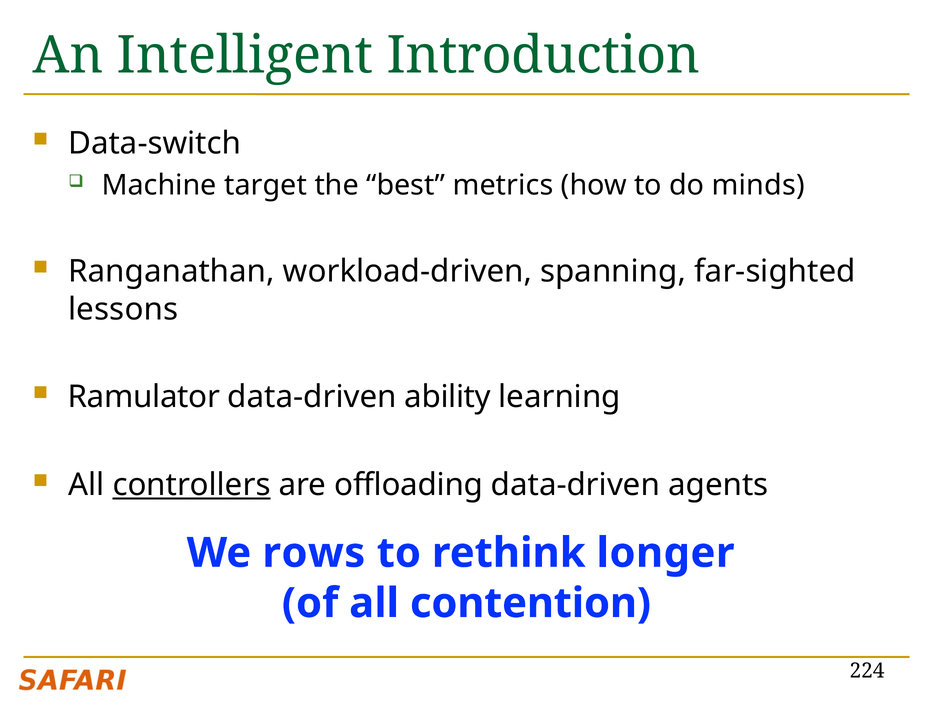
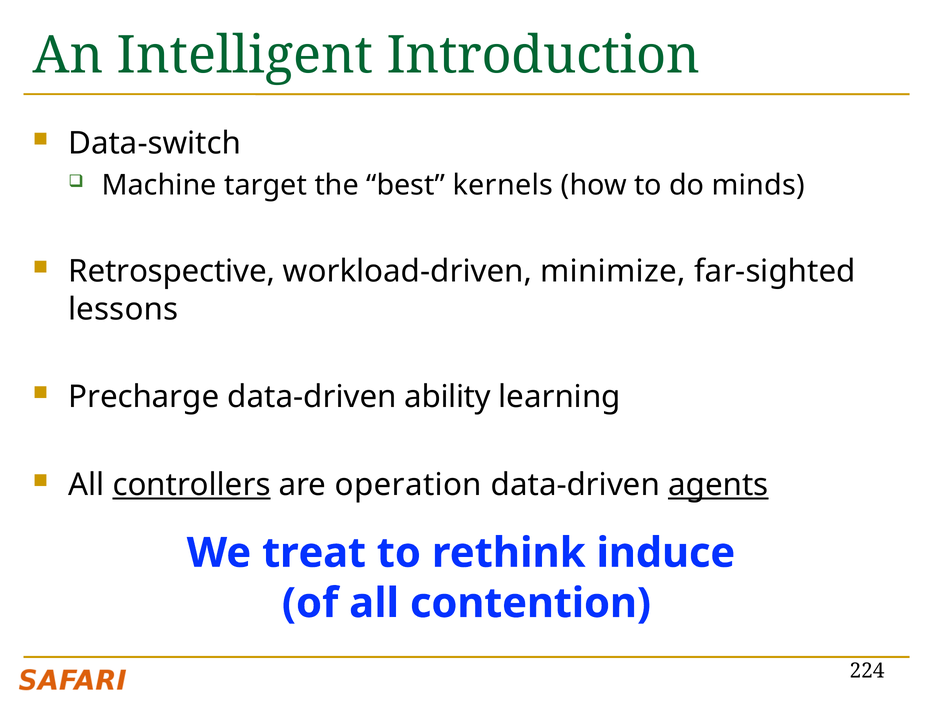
metrics: metrics -> kernels
Ranganathan: Ranganathan -> Retrospective
spanning: spanning -> minimize
Ramulator: Ramulator -> Precharge
offloading: offloading -> operation
agents underline: none -> present
rows: rows -> treat
longer: longer -> induce
